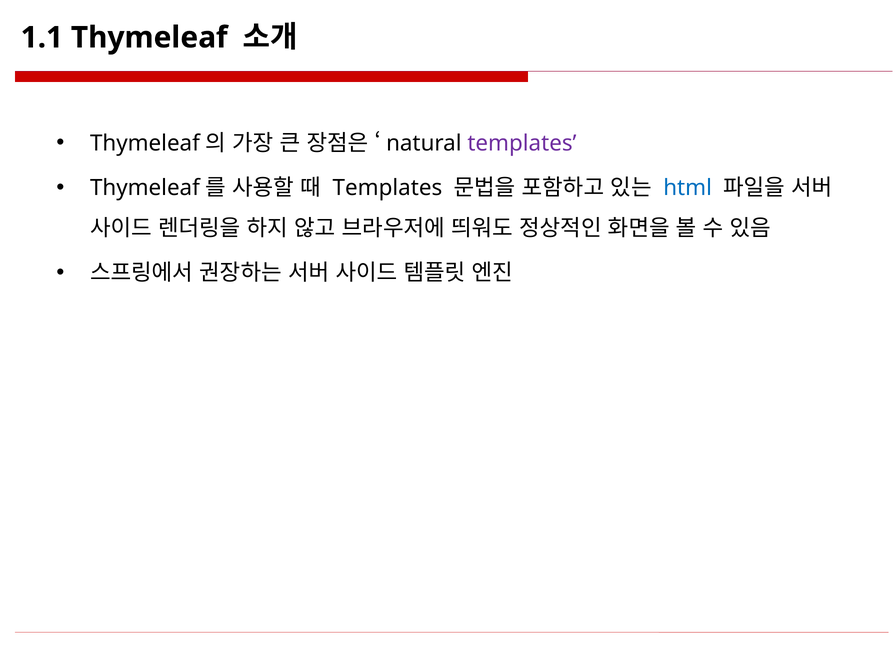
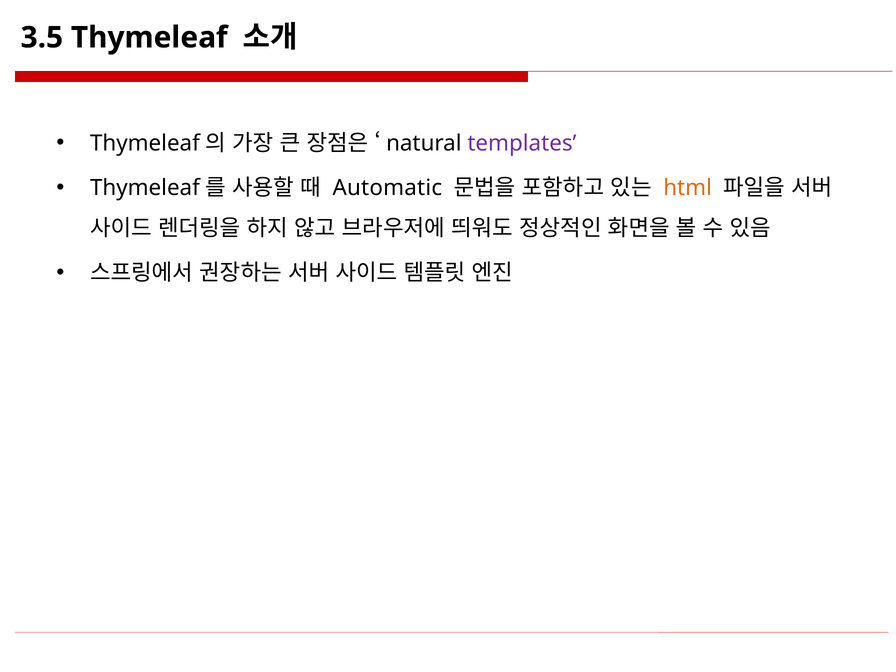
1.1: 1.1 -> 3.5
Templates at (387, 188): Templates -> Automatic
html colour: blue -> orange
